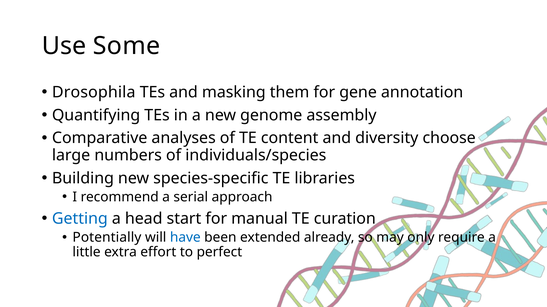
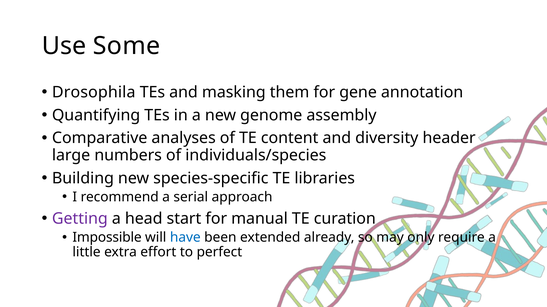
choose: choose -> header
Getting colour: blue -> purple
Potentially: Potentially -> Impossible
